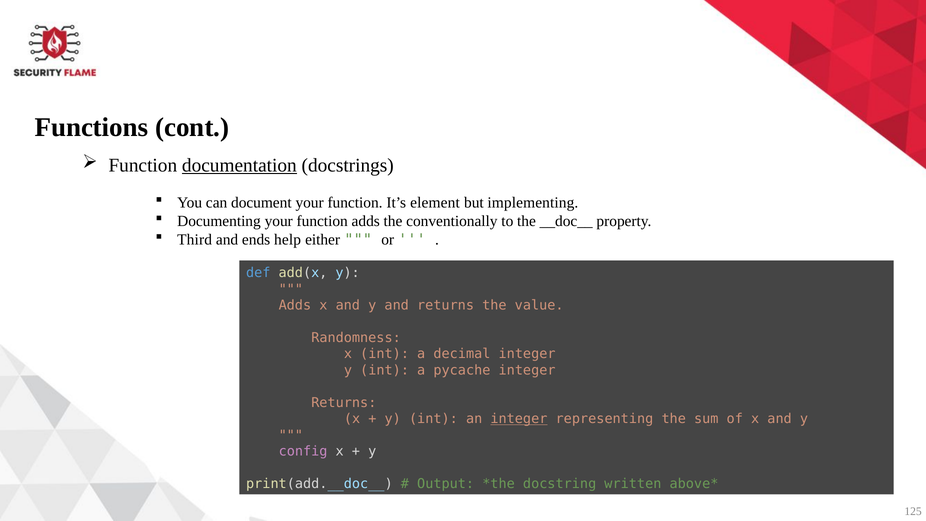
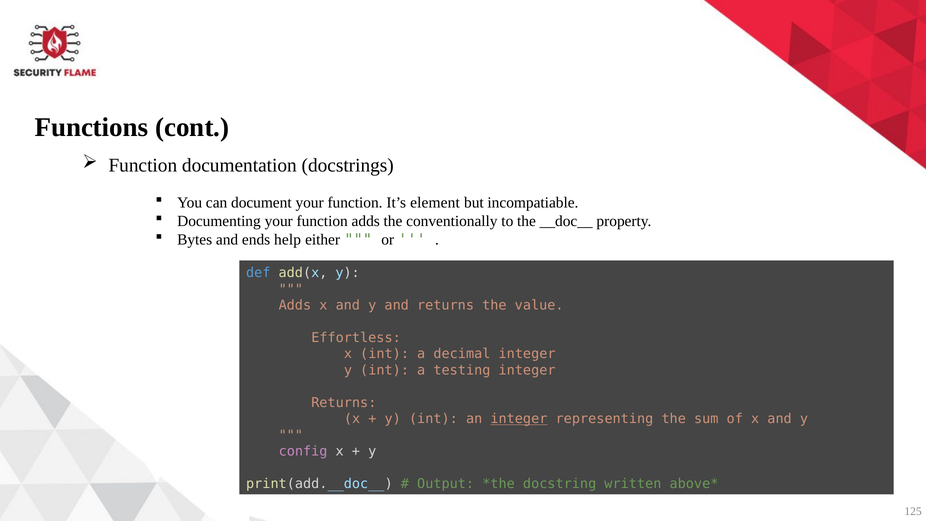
documentation underline: present -> none
implementing: implementing -> incompatiable
Third: Third -> Bytes
Randomness: Randomness -> Effortless
pycache: pycache -> testing
